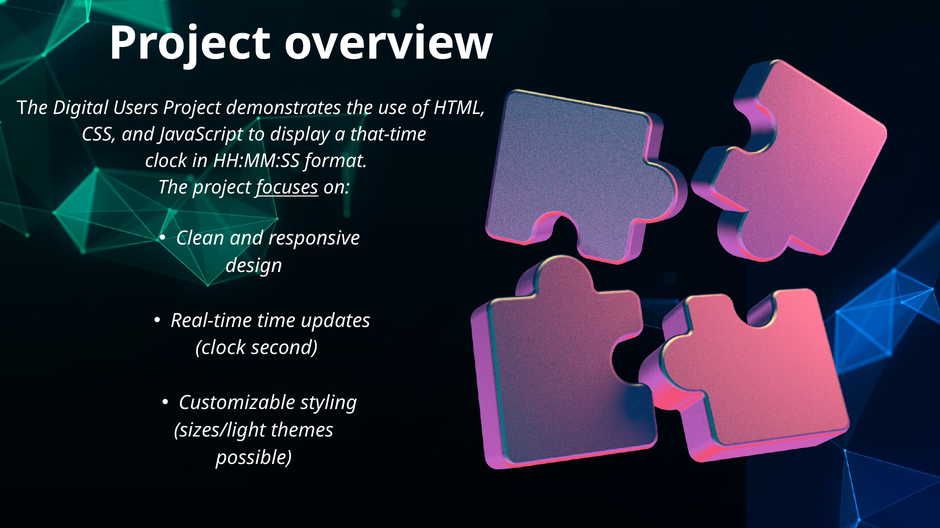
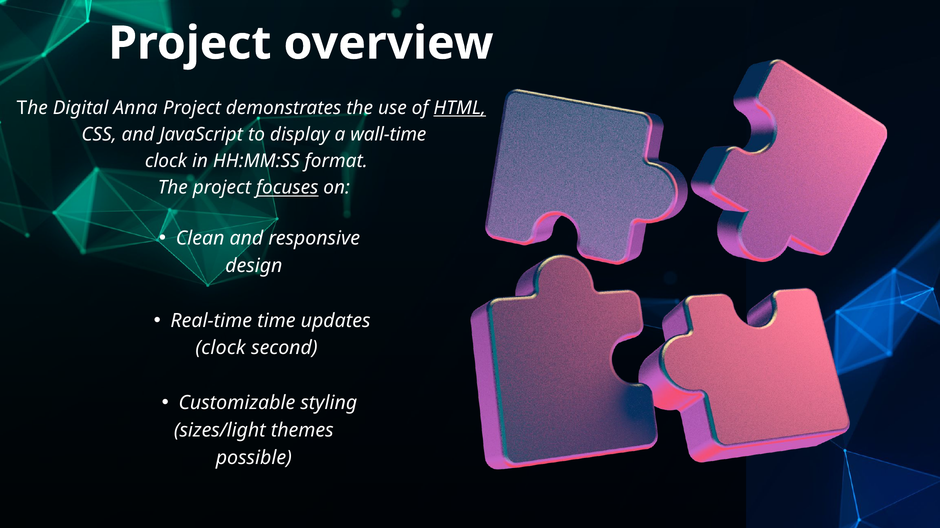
Users: Users -> Anna
HTML underline: none -> present
that-time: that-time -> wall-time
